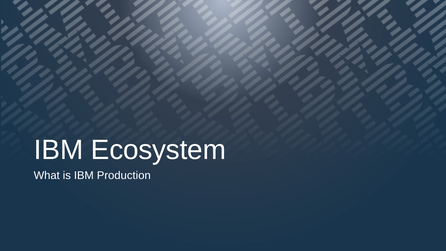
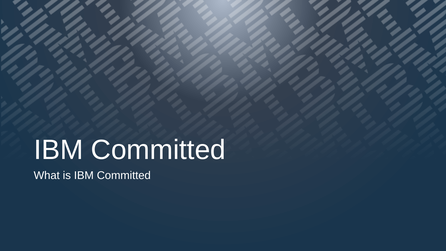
Ecosystem at (158, 150): Ecosystem -> Committed
is IBM Production: Production -> Committed
